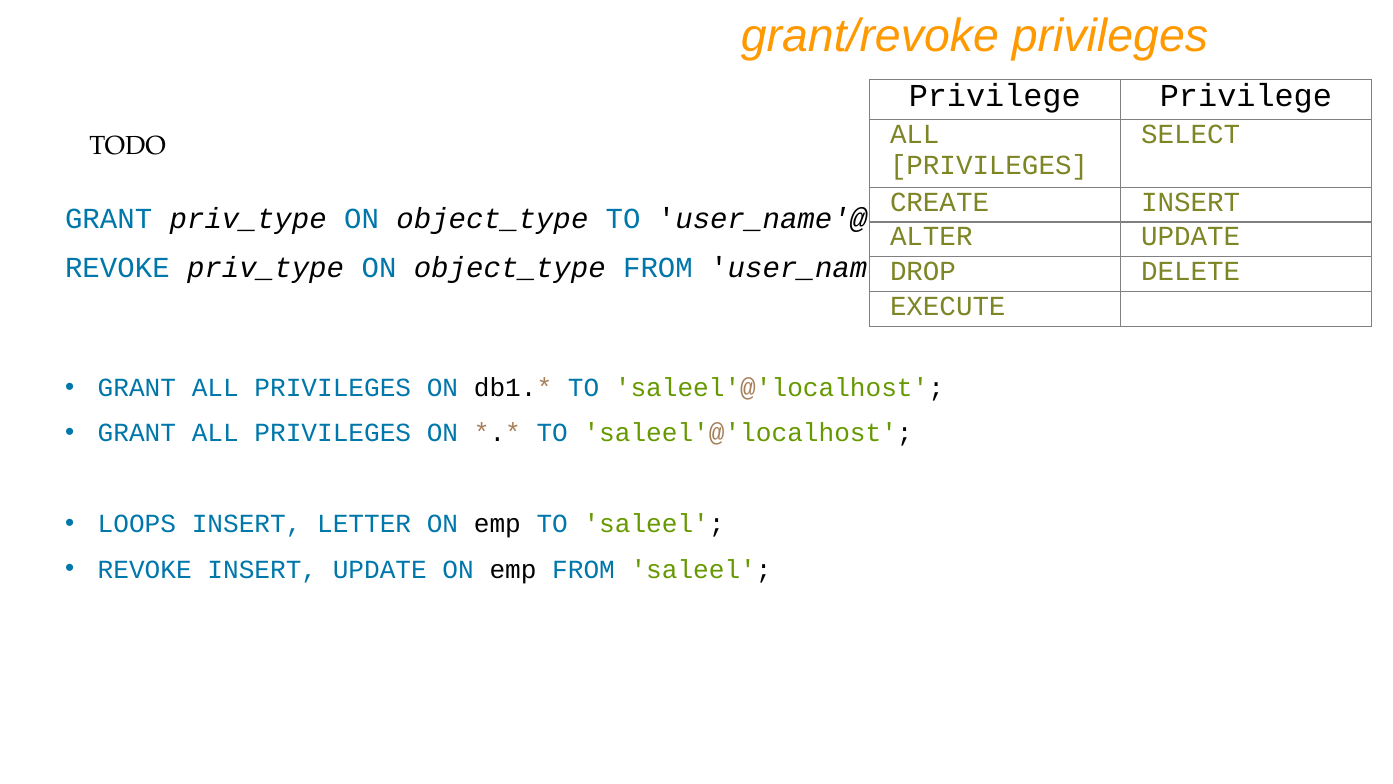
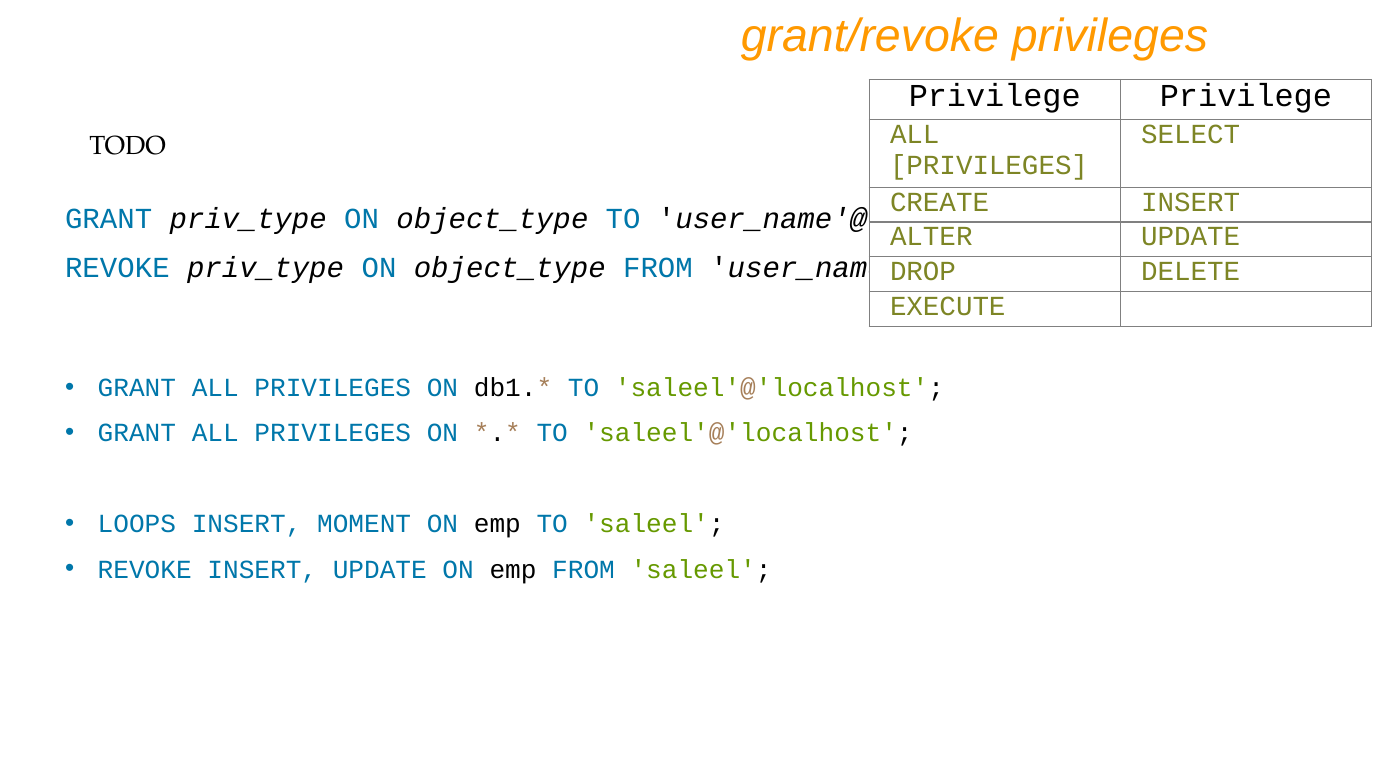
LETTER: LETTER -> MOMENT
